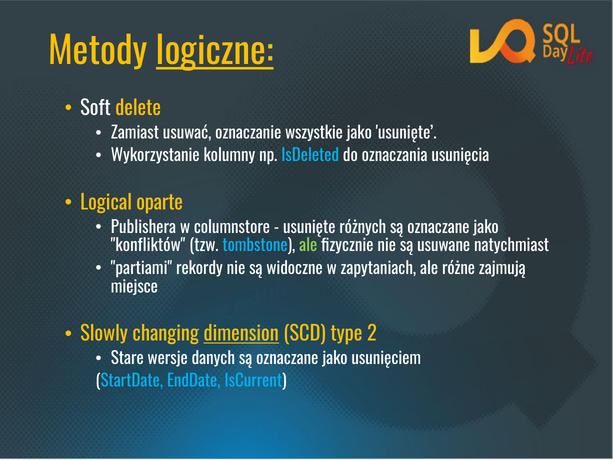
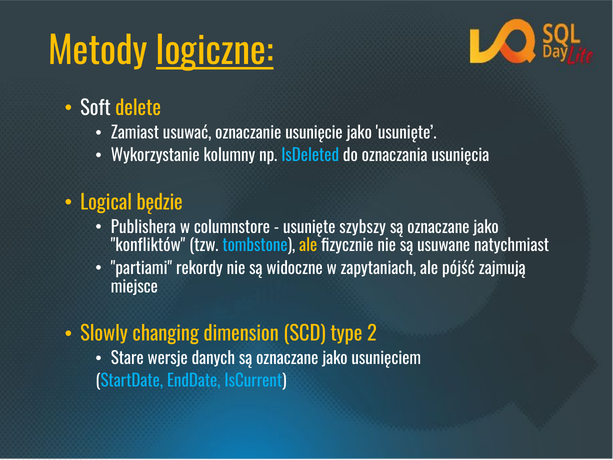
wszystkie: wszystkie -> usunięcie
oparte: oparte -> będzie
różnych: różnych -> szybszy
ale at (308, 246) colour: light green -> yellow
różne: różne -> pójść
dimension underline: present -> none
